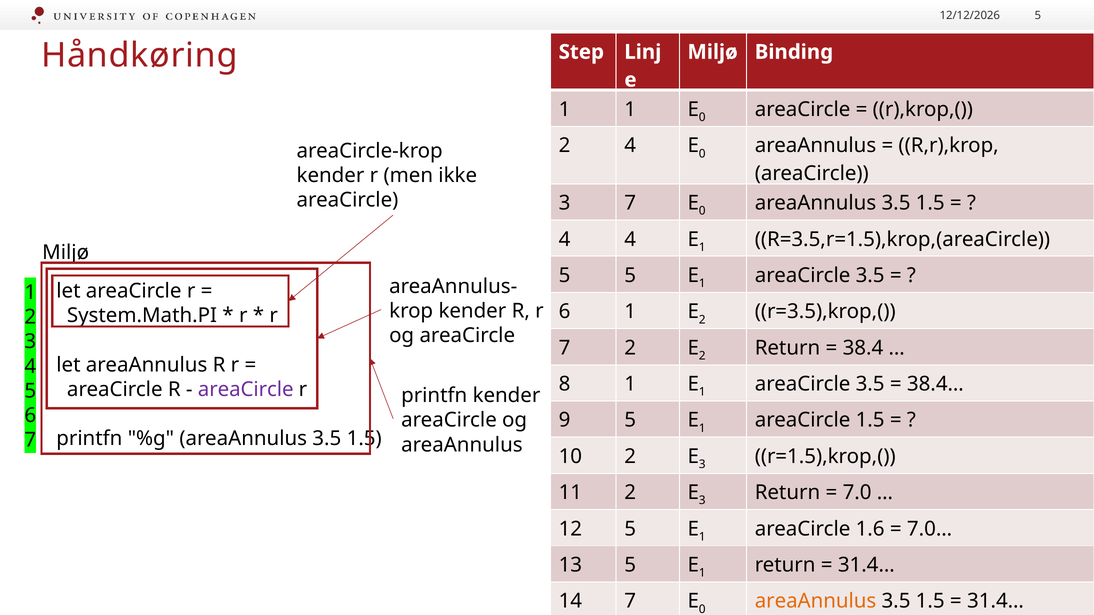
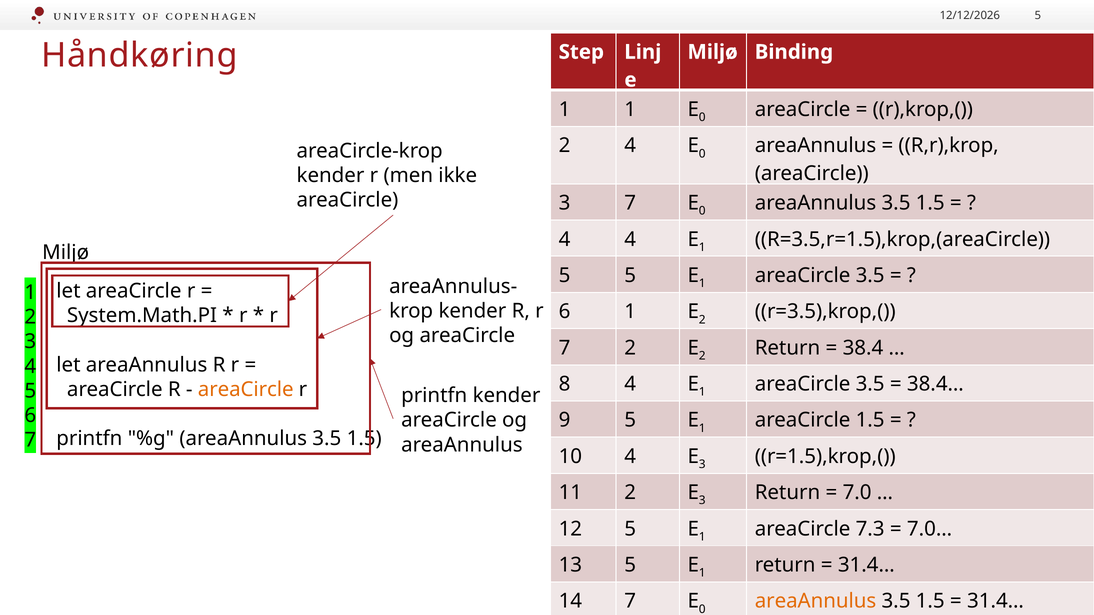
8 1: 1 -> 4
areaCircle at (246, 390) colour: purple -> orange
10 2: 2 -> 4
1.6: 1.6 -> 7.3
